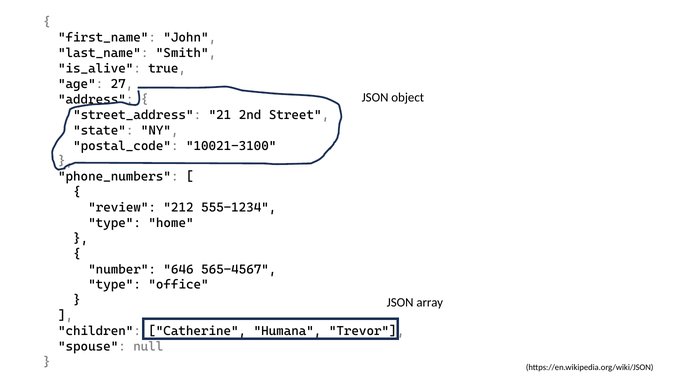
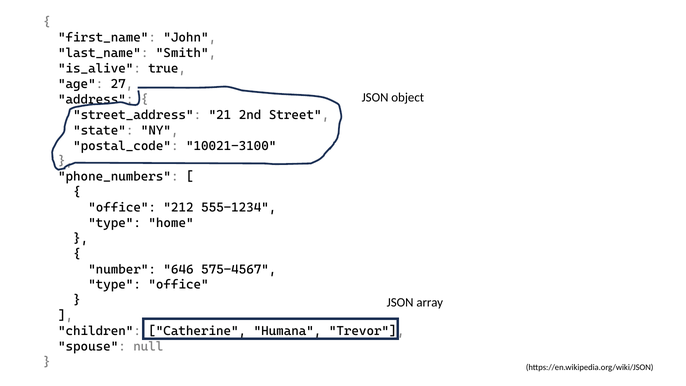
review at (122, 207): review -> office
565-4567: 565-4567 -> 575-4567
